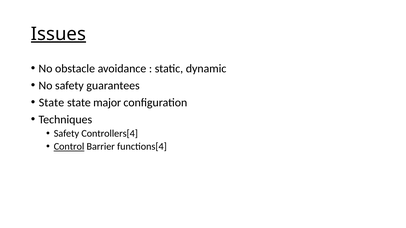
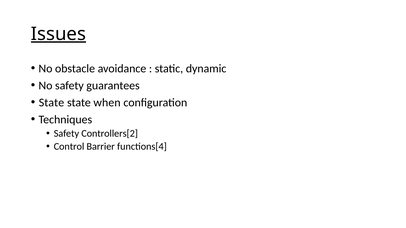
major: major -> when
Controllers[4: Controllers[4 -> Controllers[2
Control underline: present -> none
